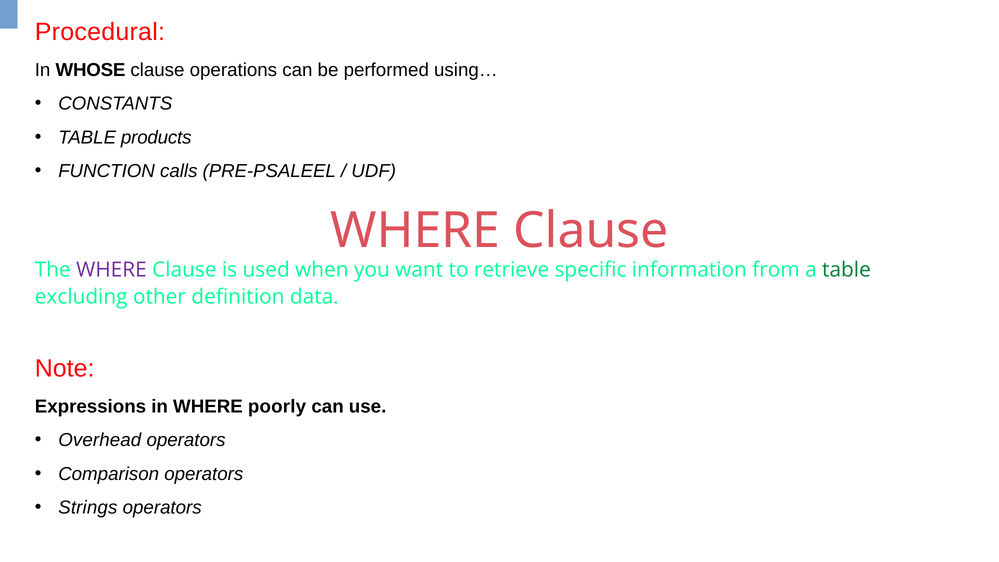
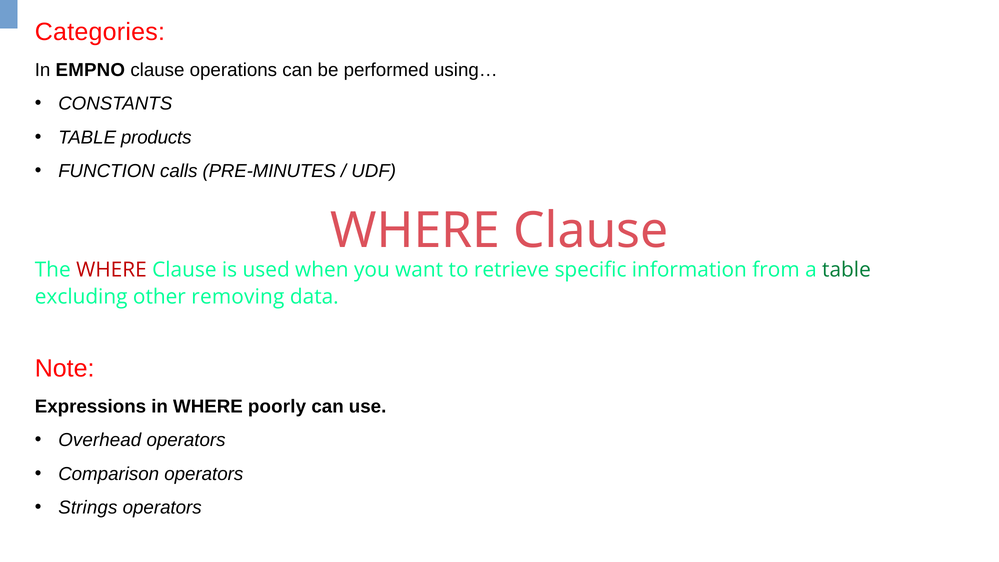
Procedural: Procedural -> Categories
WHOSE: WHOSE -> EMPNO
PRE-PSALEEL: PRE-PSALEEL -> PRE-MINUTES
WHERE at (111, 270) colour: purple -> red
definition: definition -> removing
